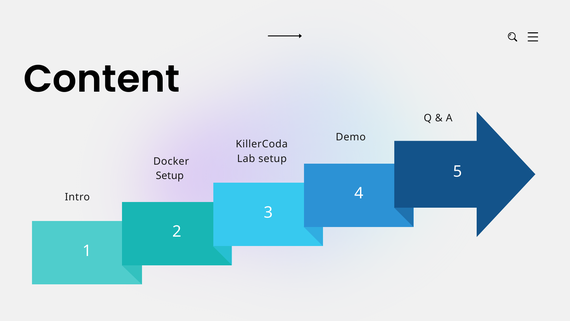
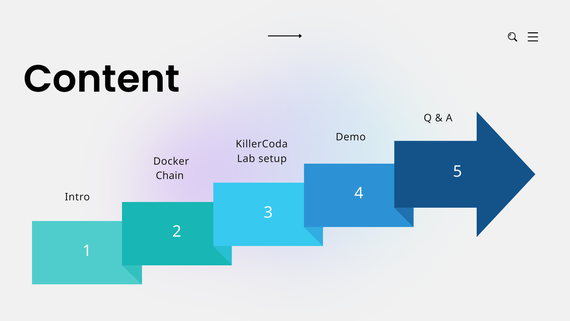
Setup at (170, 176): Setup -> Chain
